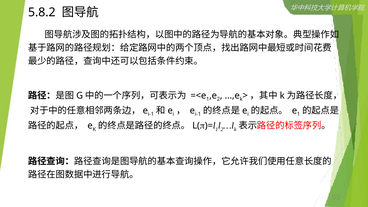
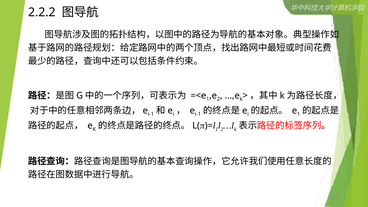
5.8.2: 5.8.2 -> 2.2.2
